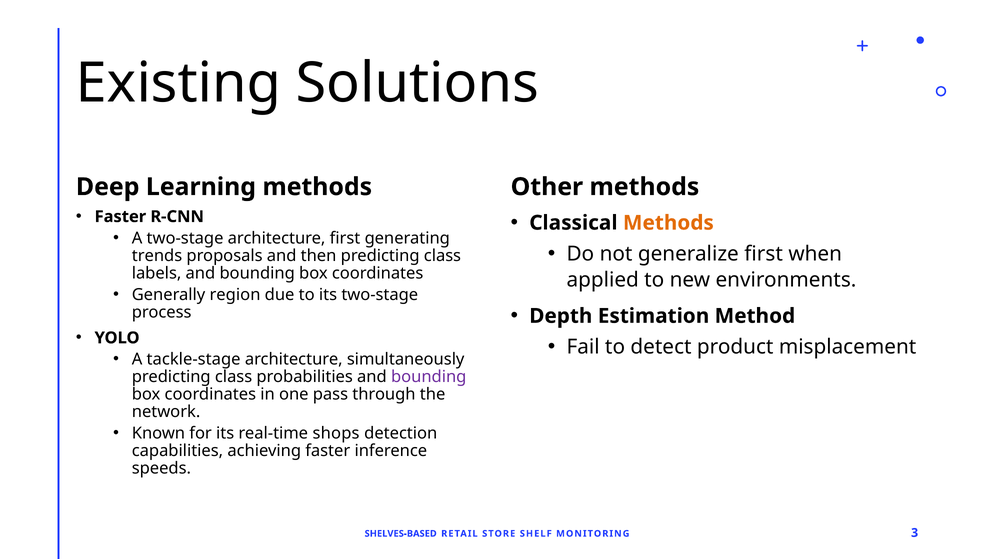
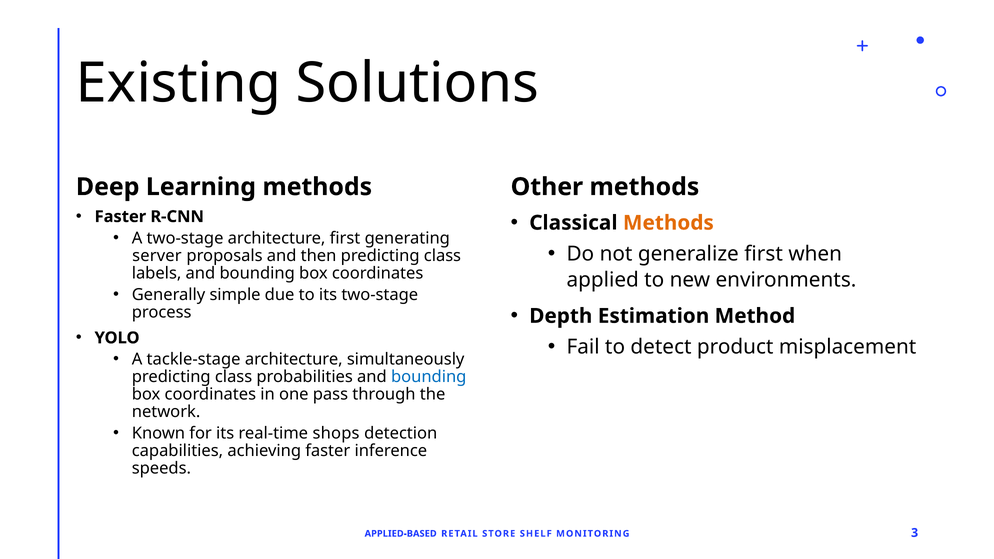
trends: trends -> server
region: region -> simple
bounding at (429, 377) colour: purple -> blue
SHELVES-BASED: SHELVES-BASED -> APPLIED-BASED
